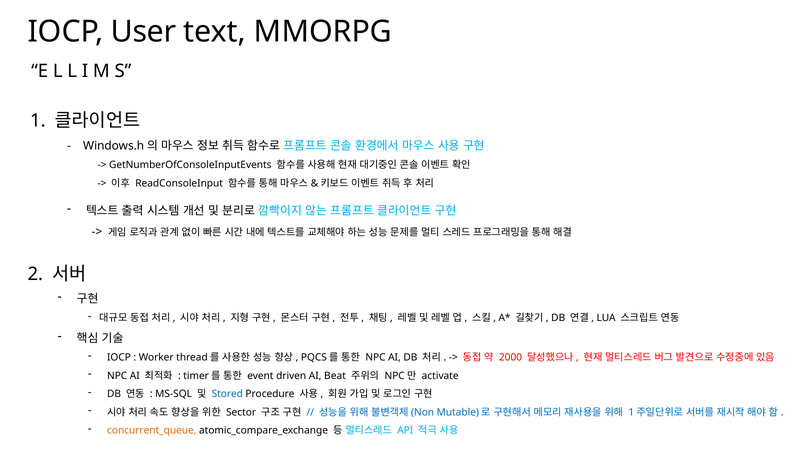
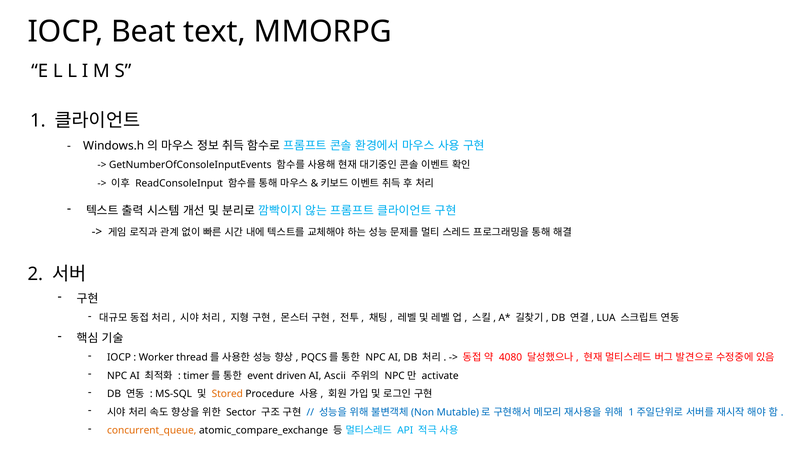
User: User -> Beat
2000: 2000 -> 4080
Beat: Beat -> Ascii
Stored colour: blue -> orange
